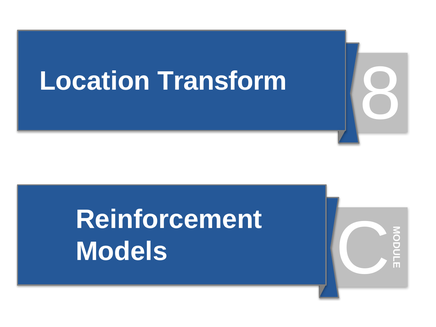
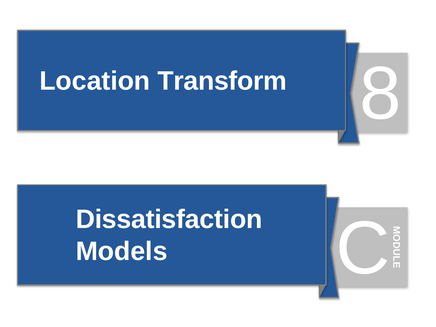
Reinforcement: Reinforcement -> Dissatisfaction
